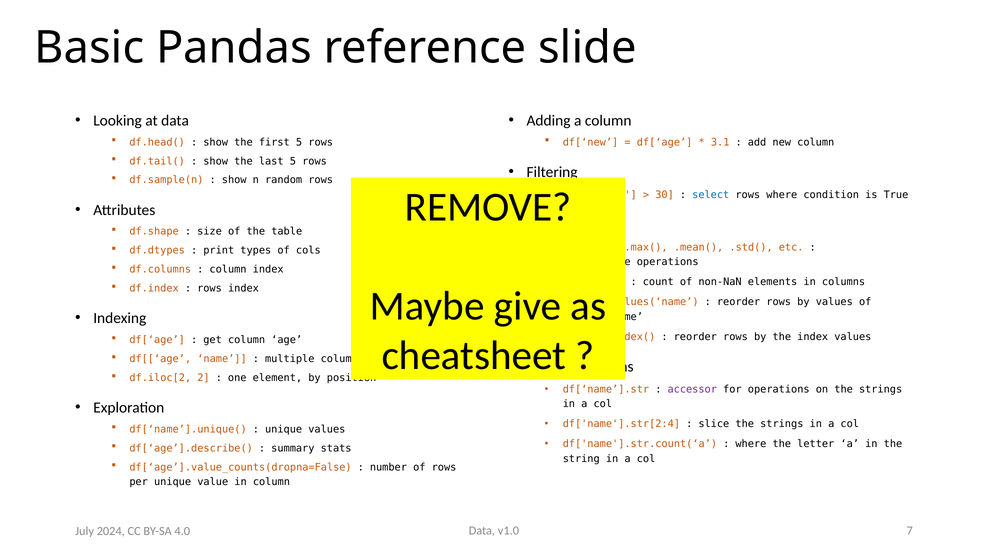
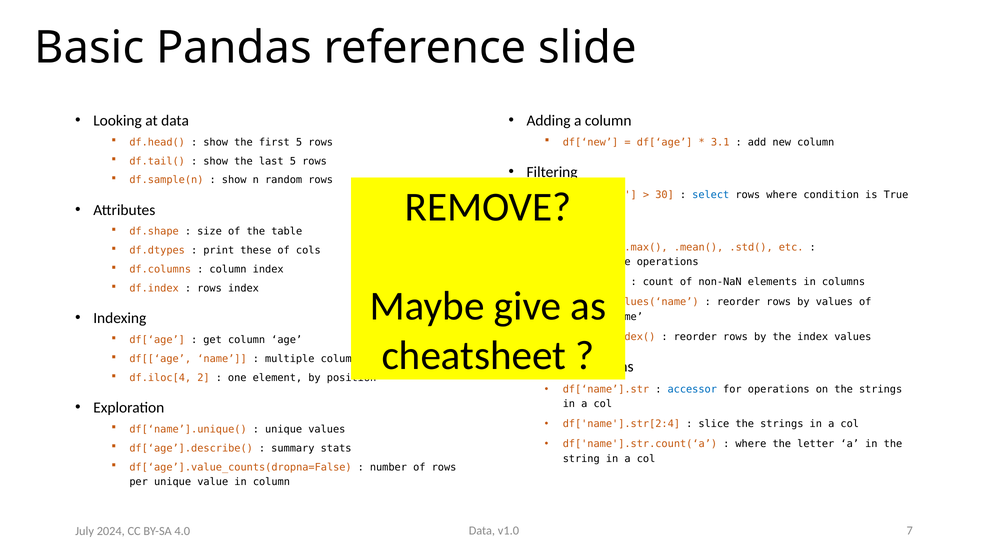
types: types -> these
df.iloc[2: df.iloc[2 -> df.iloc[4
accessor colour: purple -> blue
